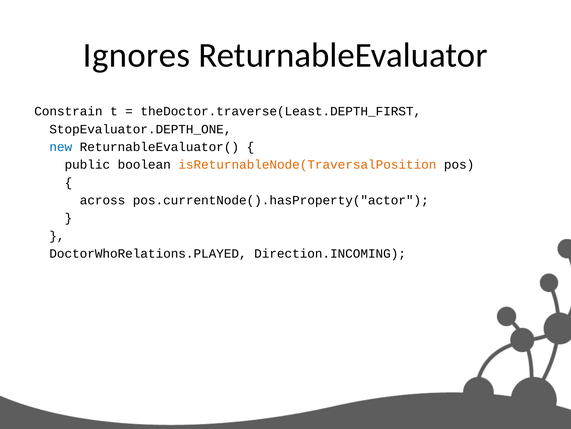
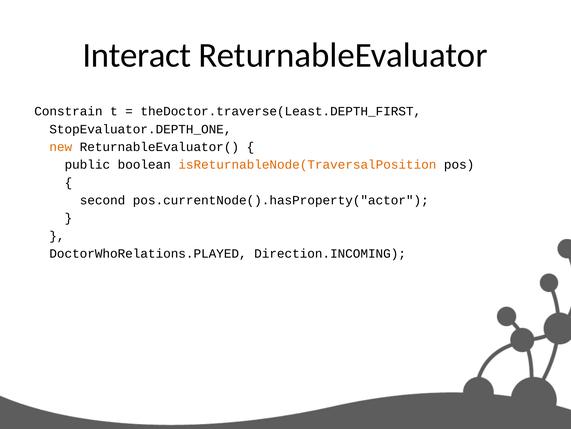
Ignores: Ignores -> Interact
new colour: blue -> orange
across: across -> second
